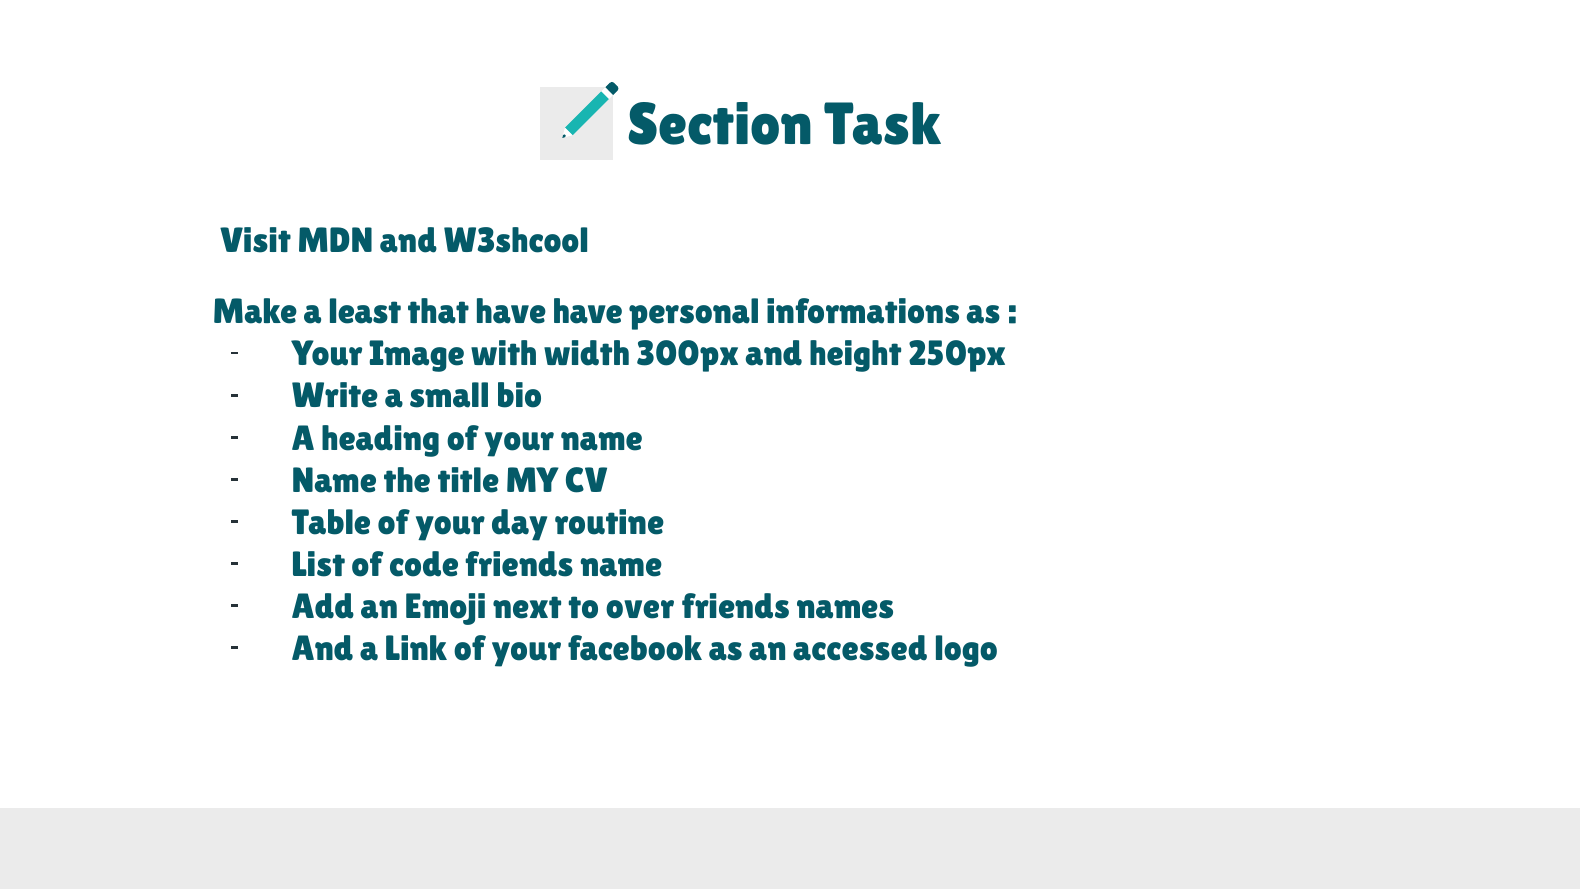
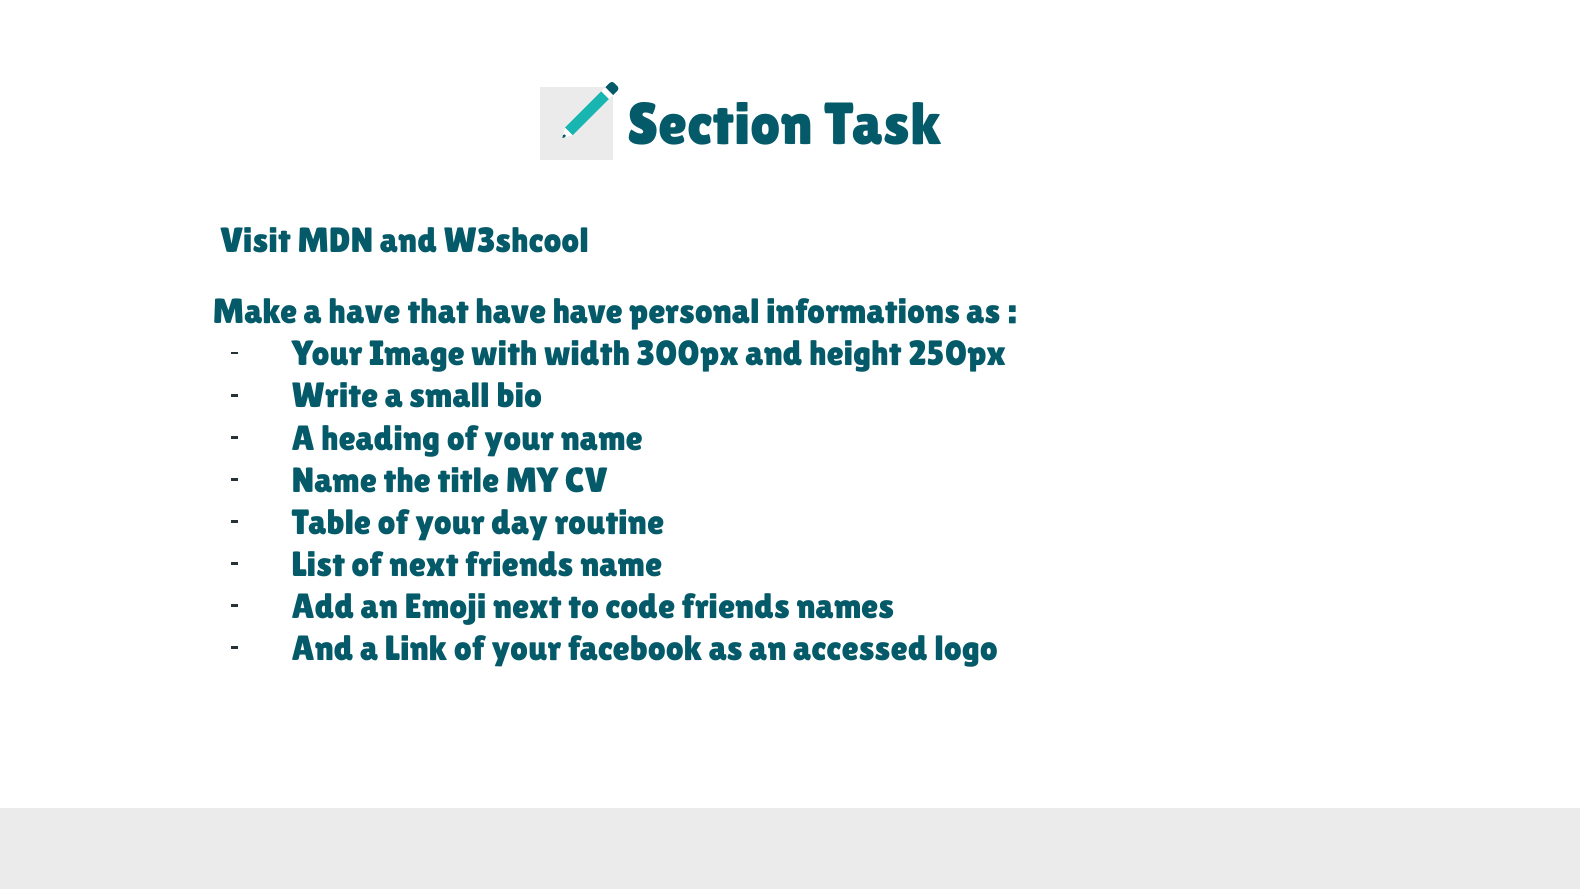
a least: least -> have
of code: code -> next
over: over -> code
